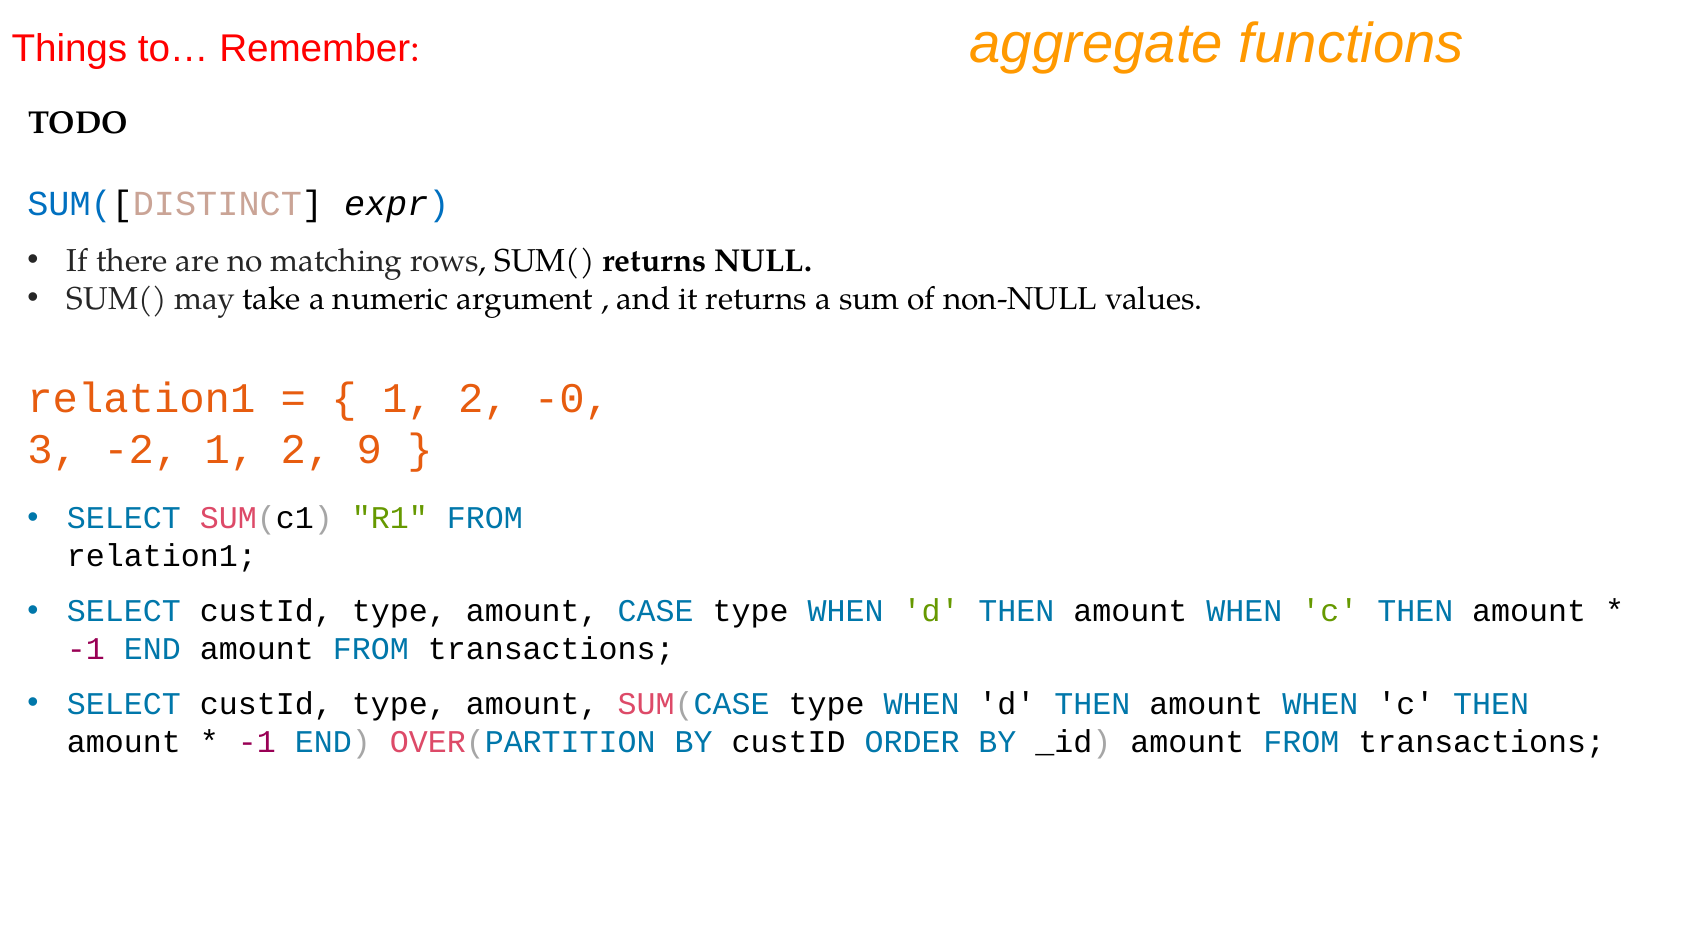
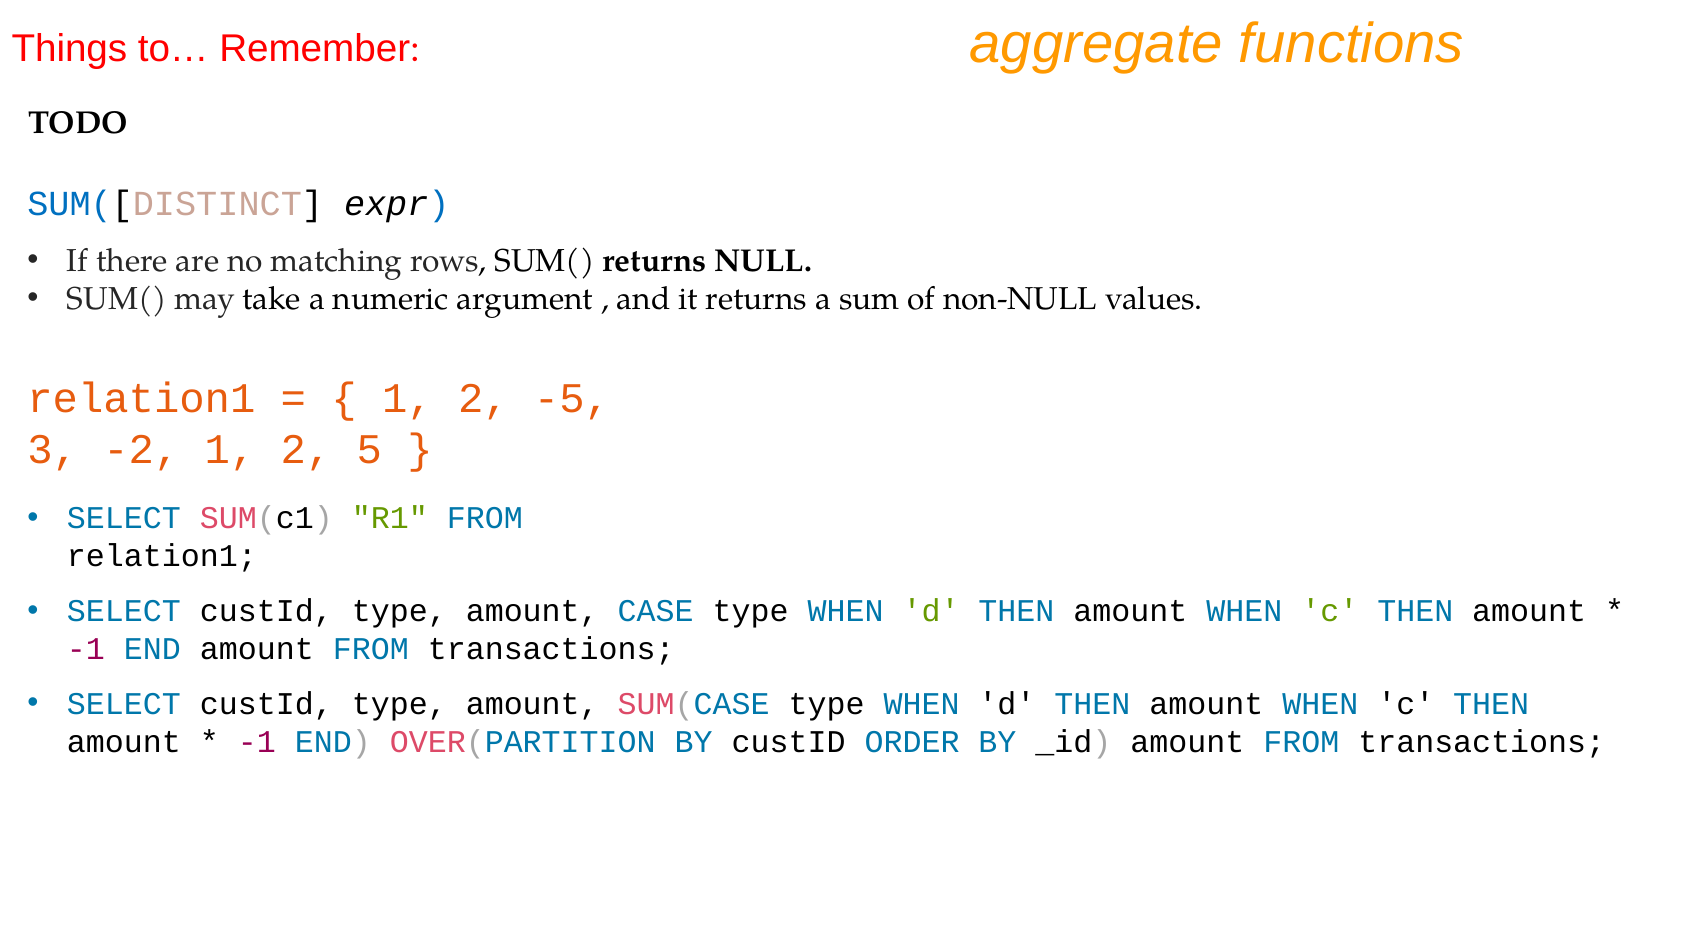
-0: -0 -> -5
9: 9 -> 5
